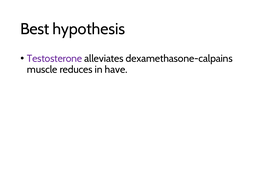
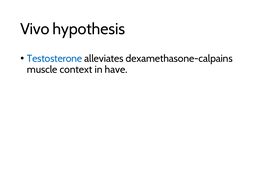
Best: Best -> Vivo
Testosterone colour: purple -> blue
reduces: reduces -> context
